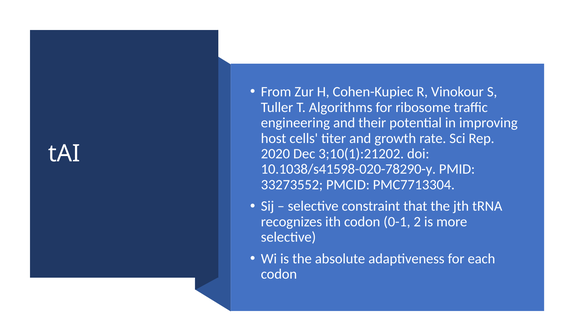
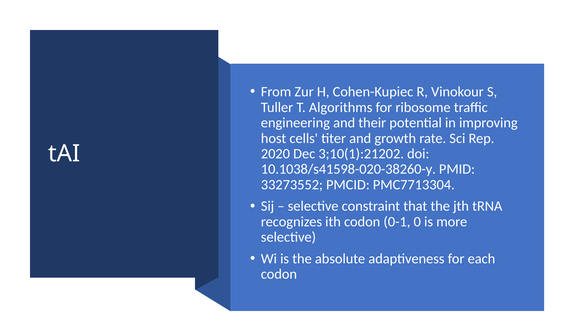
10.1038/s41598-020-78290-y: 10.1038/s41598-020-78290-y -> 10.1038/s41598-020-38260-y
2: 2 -> 0
